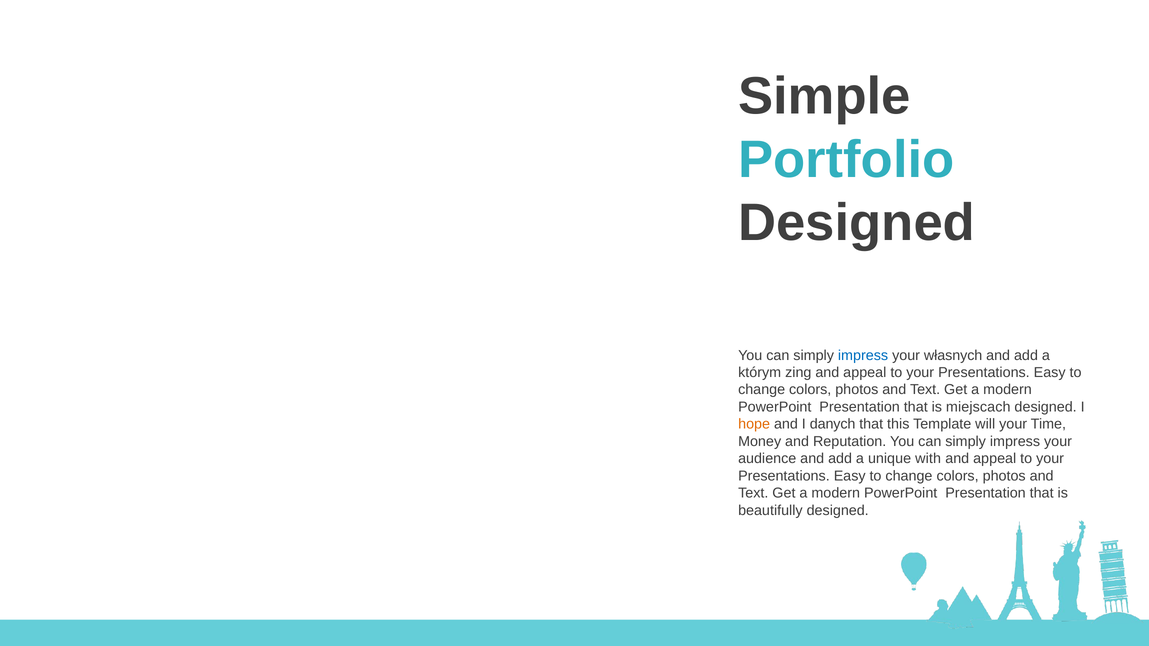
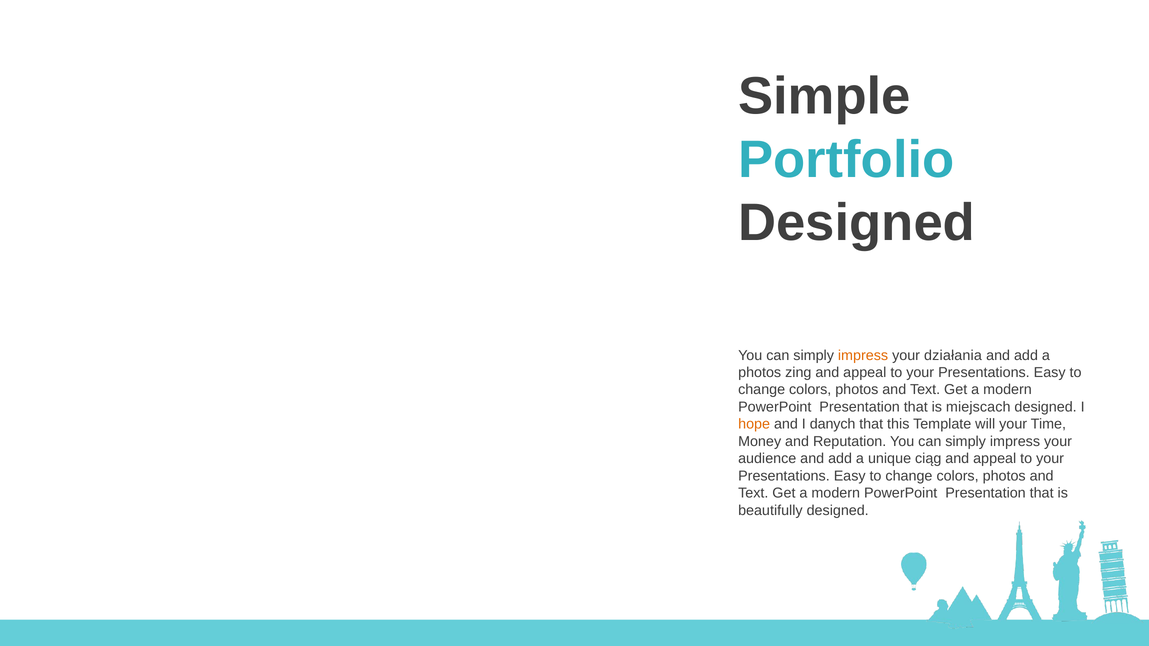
impress at (863, 355) colour: blue -> orange
własnych: własnych -> działania
którym at (760, 373): którym -> photos
with: with -> ciąg
